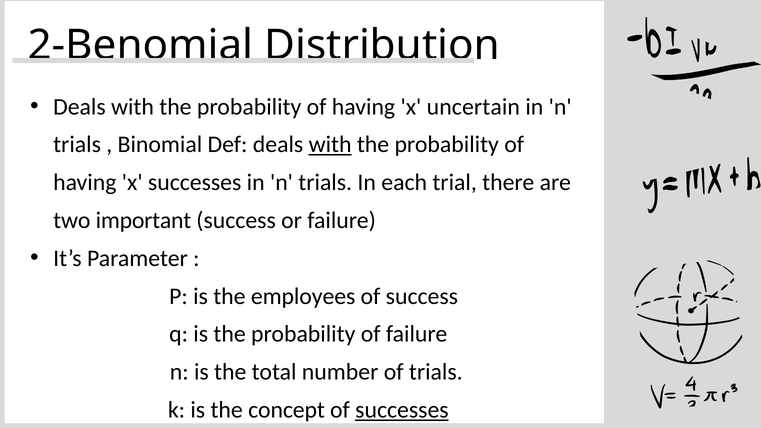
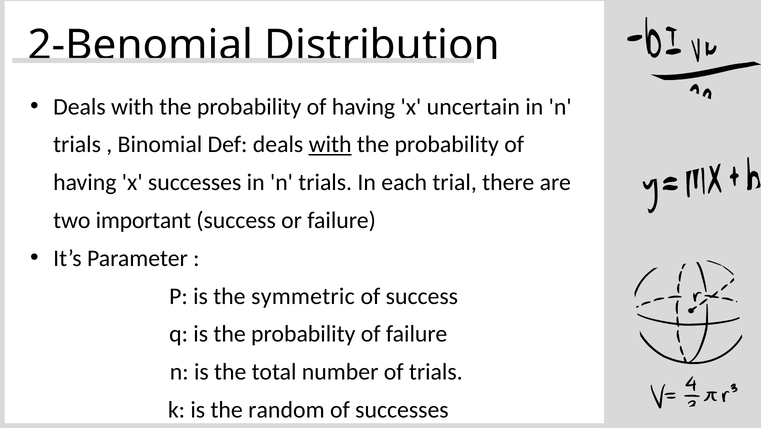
employees: employees -> symmetric
concept: concept -> random
successes at (402, 410) underline: present -> none
